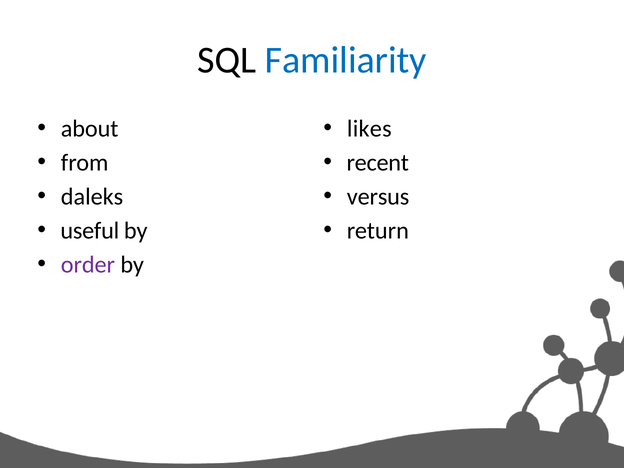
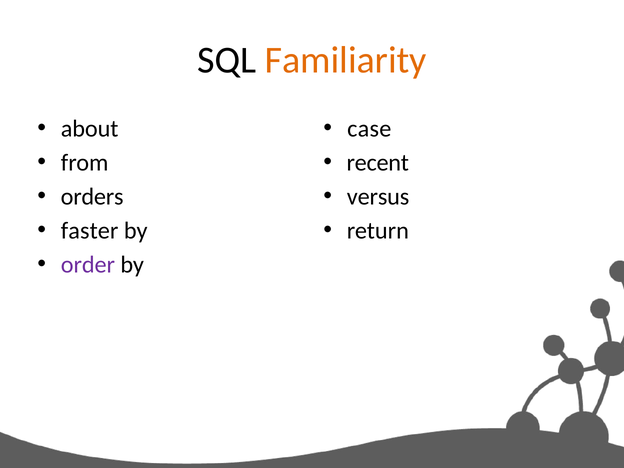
Familiarity colour: blue -> orange
likes: likes -> case
daleks: daleks -> orders
useful: useful -> faster
